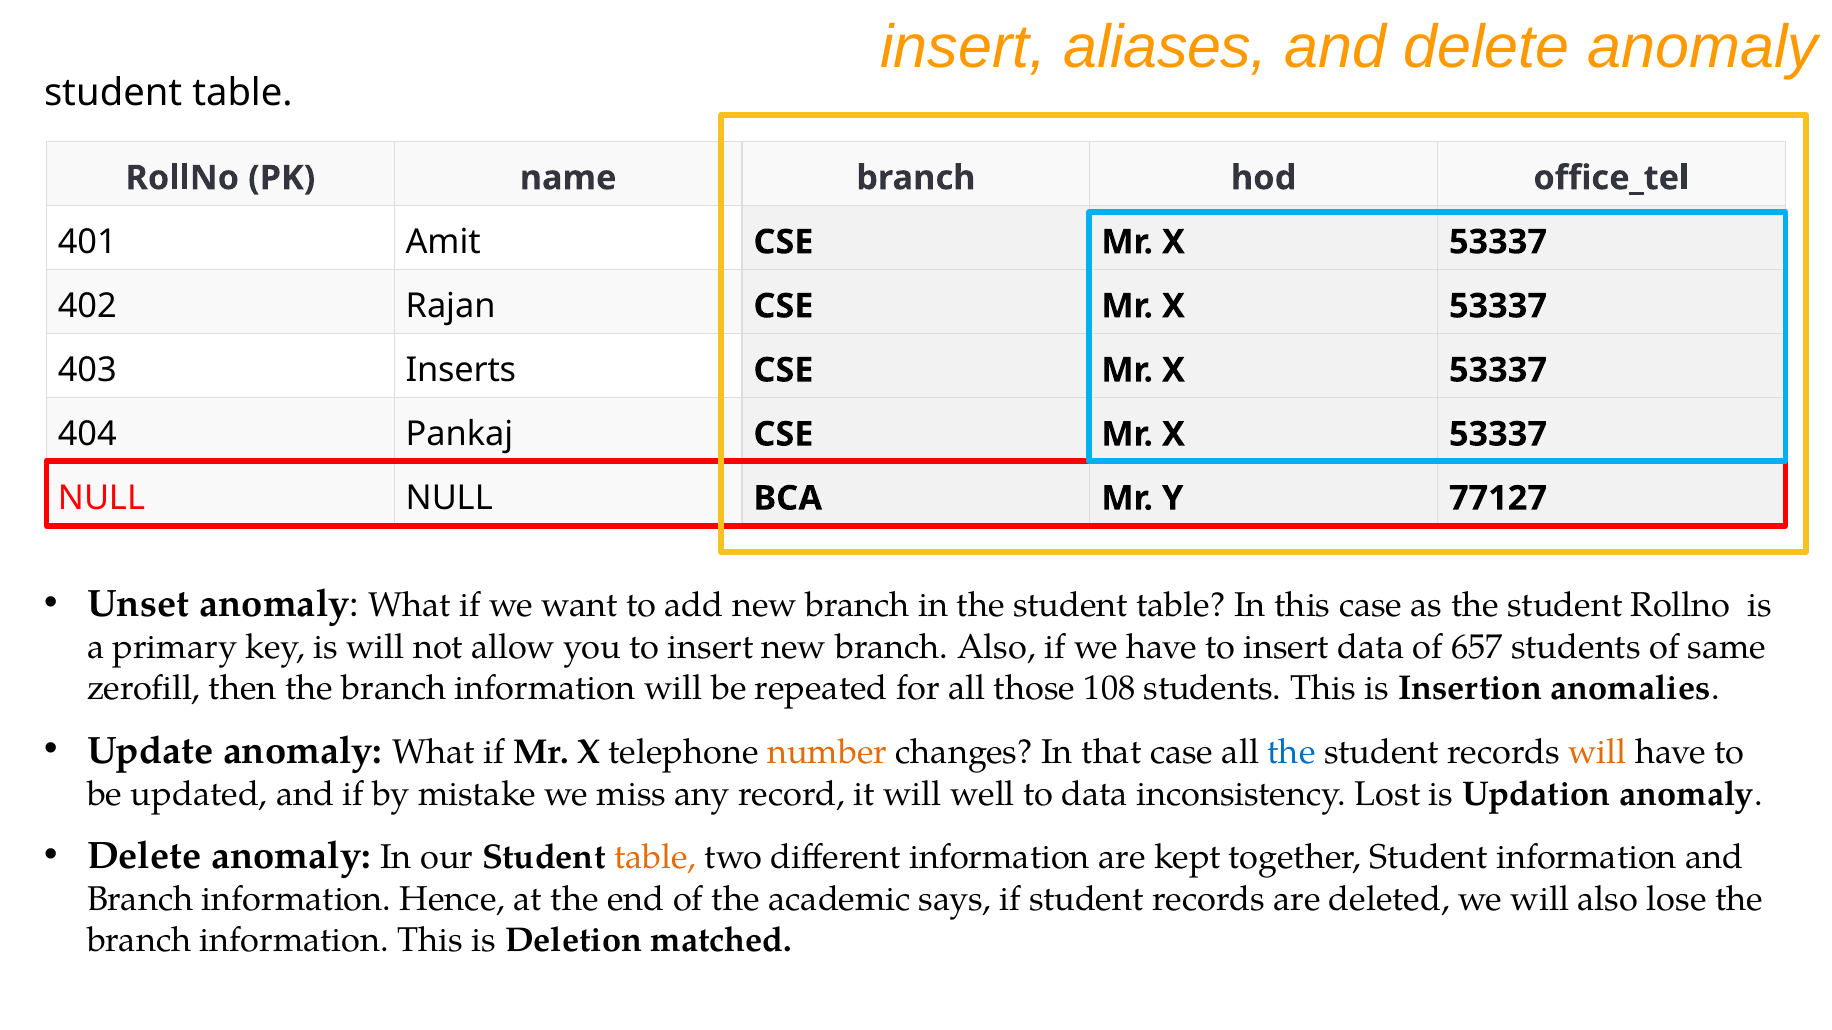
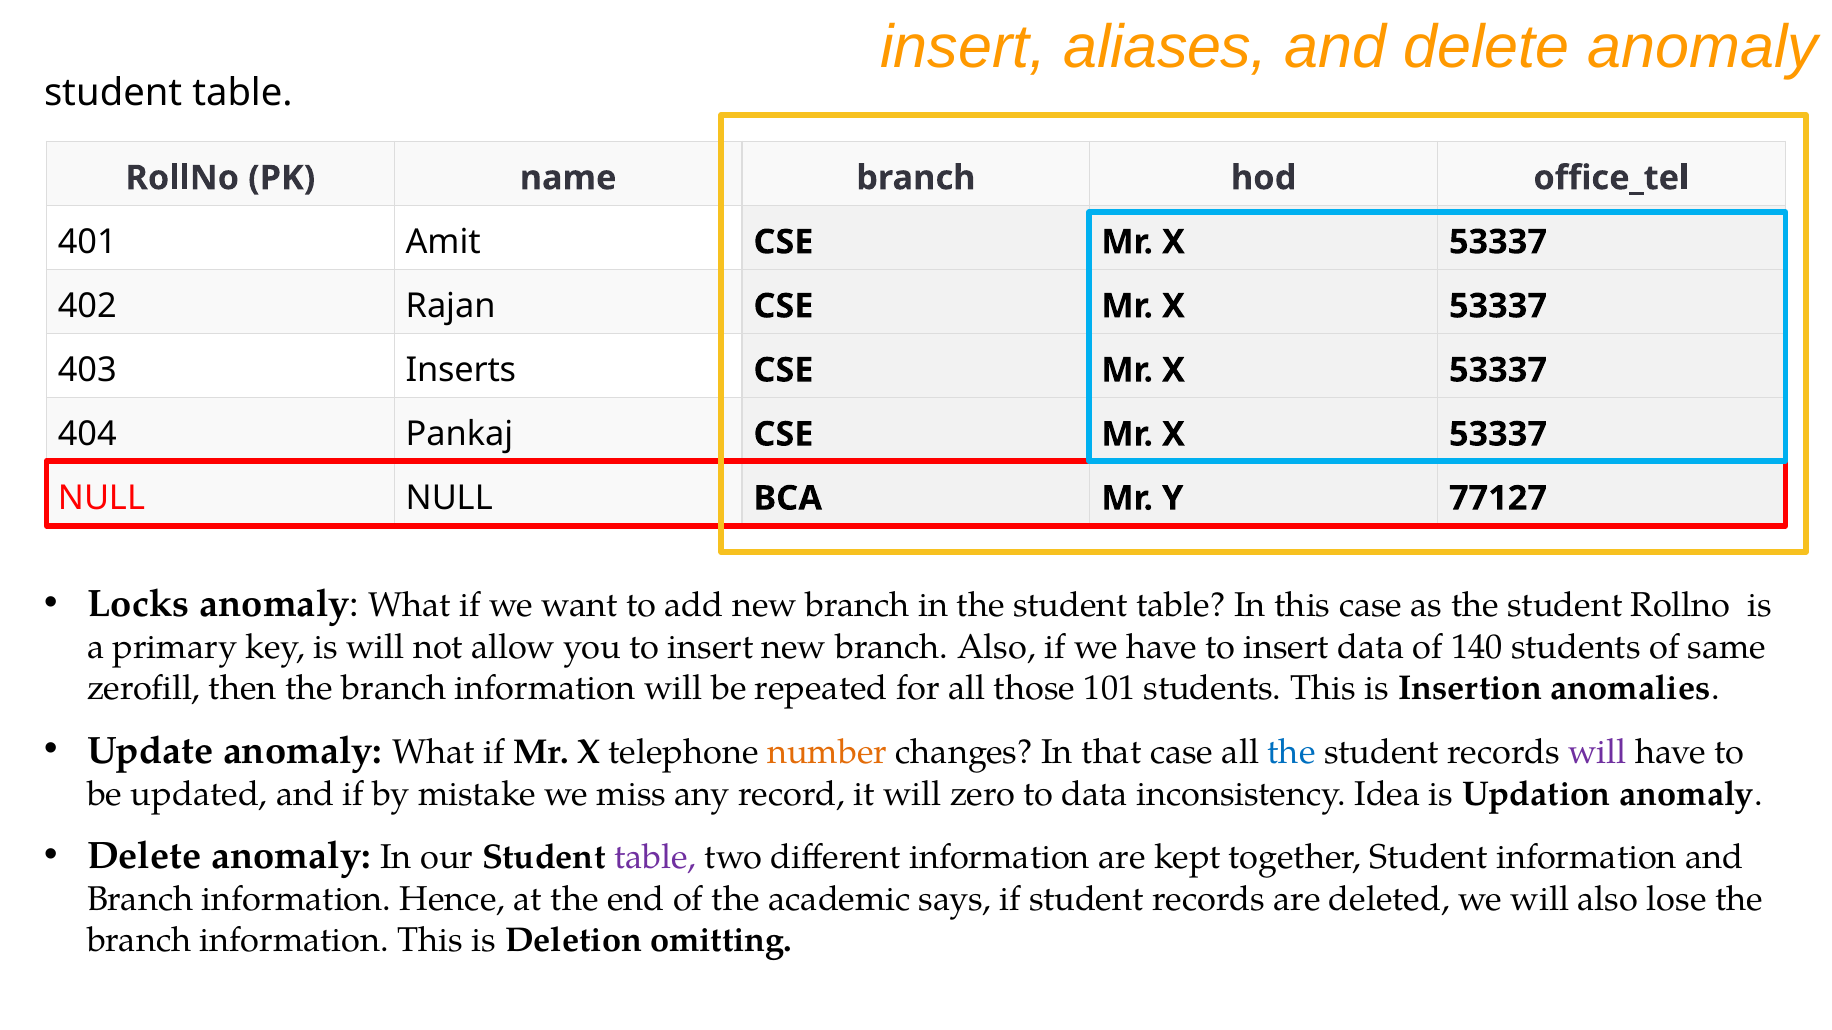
Unset: Unset -> Locks
657: 657 -> 140
108: 108 -> 101
will at (1598, 752) colour: orange -> purple
well: well -> zero
Lost: Lost -> Idea
table at (655, 857) colour: orange -> purple
matched: matched -> omitting
